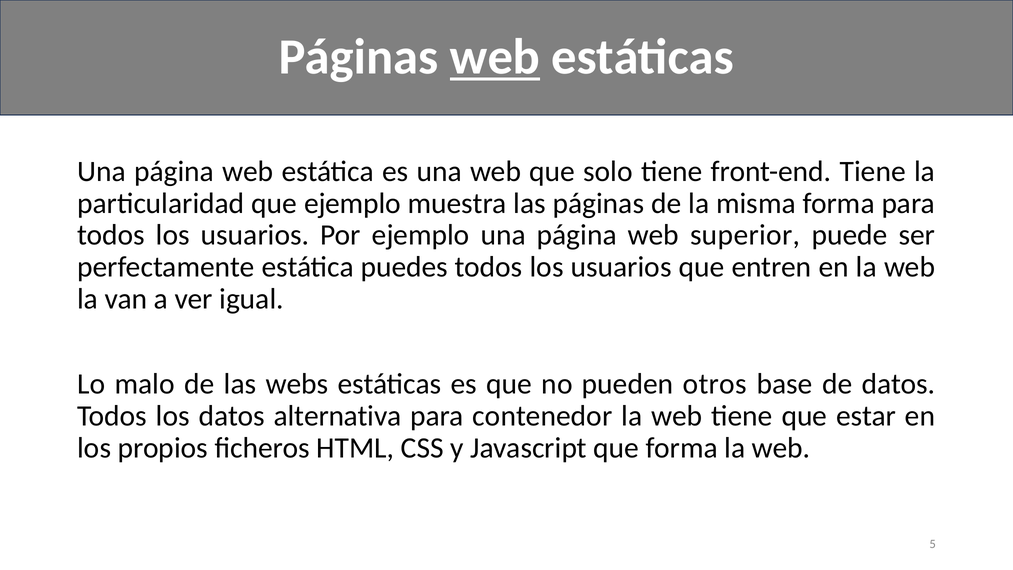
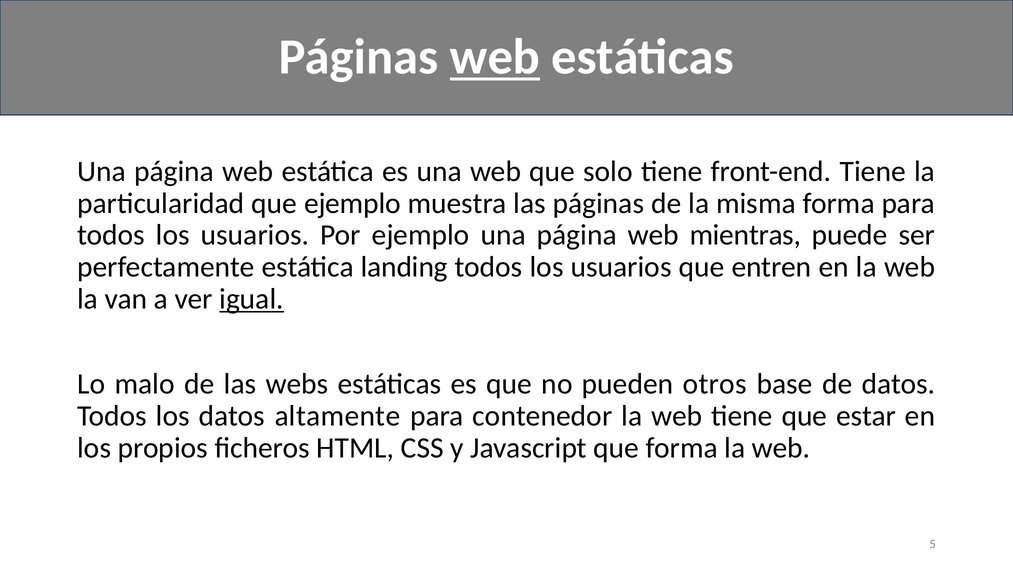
superior: superior -> mientras
puedes: puedes -> landing
igual underline: none -> present
alternativa: alternativa -> altamente
